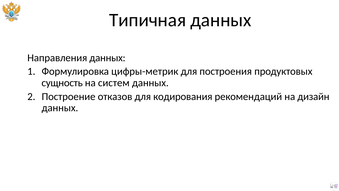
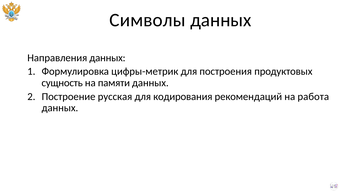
Типичная: Типичная -> Символы
систем: систем -> памяти
отказов: отказов -> русская
дизайн: дизайн -> работа
